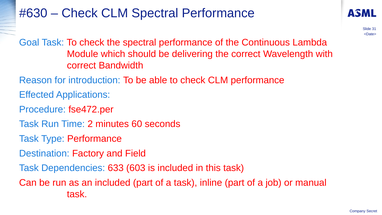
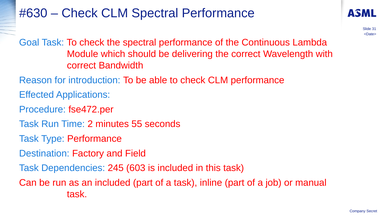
60: 60 -> 55
633: 633 -> 245
